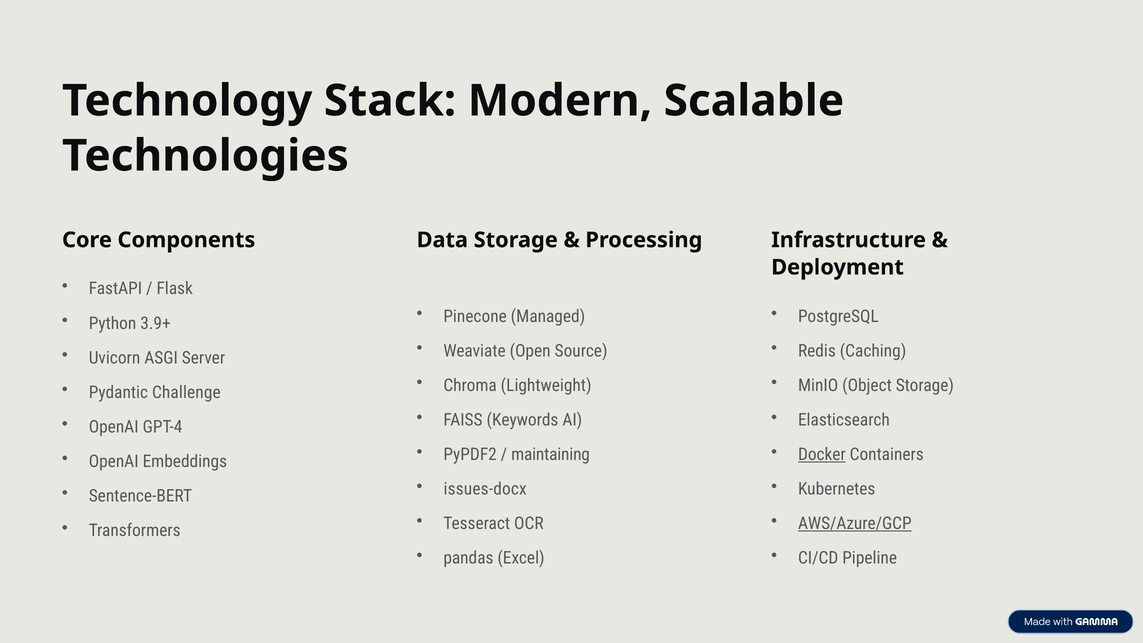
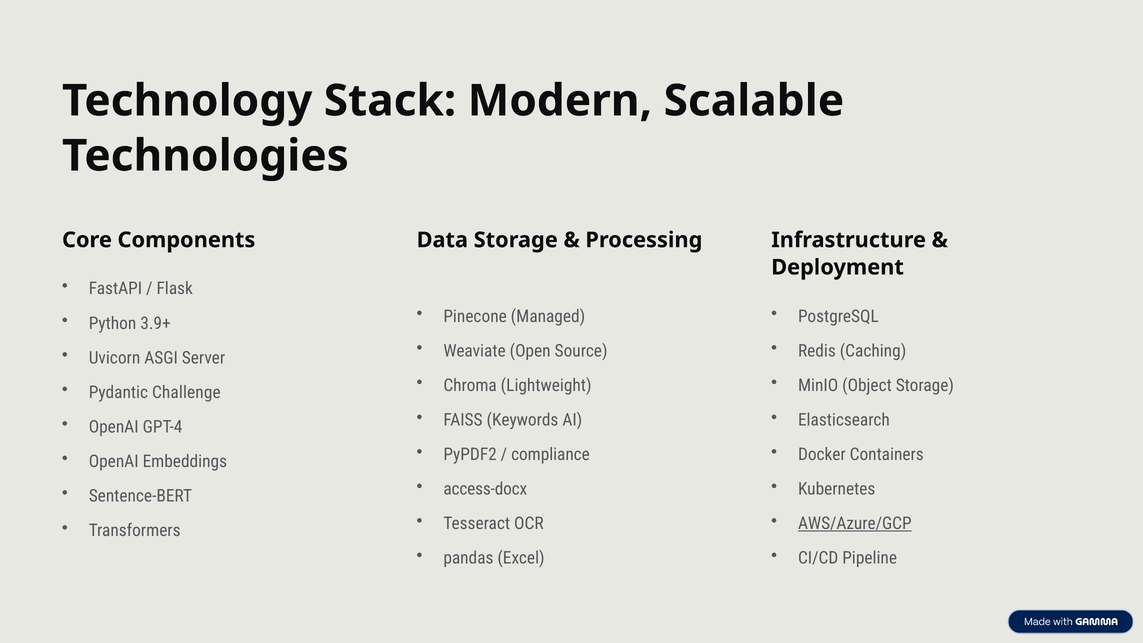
maintaining: maintaining -> compliance
Docker underline: present -> none
issues-docx: issues-docx -> access-docx
